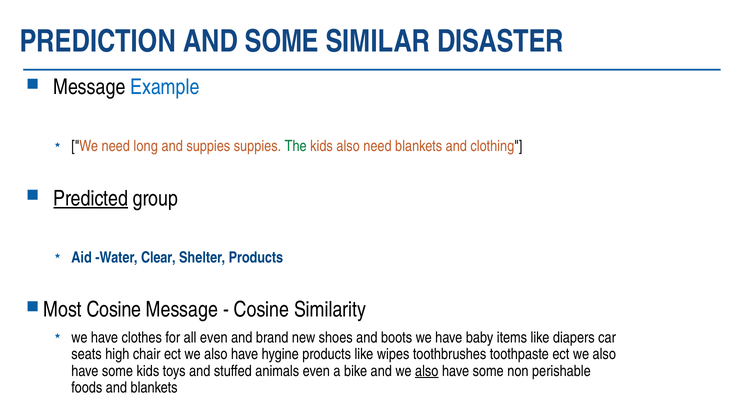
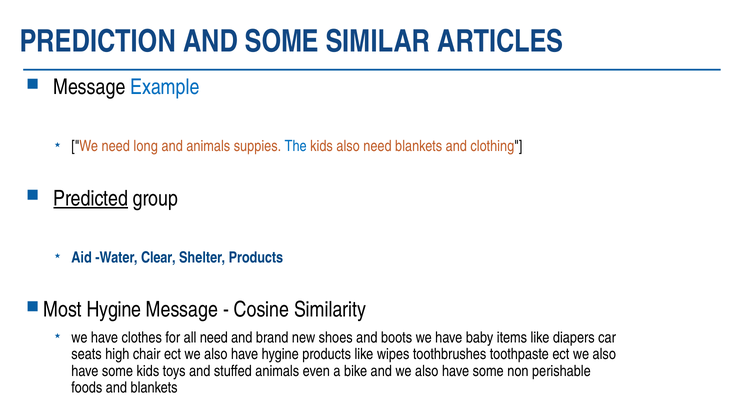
DISASTER: DISASTER -> ARTICLES
and suppies: suppies -> animals
The colour: green -> blue
Cosine at (114, 310): Cosine -> Hygine
all even: even -> need
also at (427, 371) underline: present -> none
